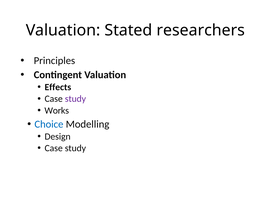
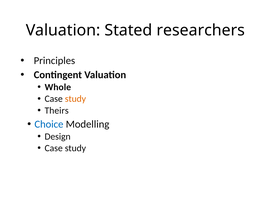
Effects: Effects -> Whole
study at (75, 99) colour: purple -> orange
Works: Works -> Theirs
